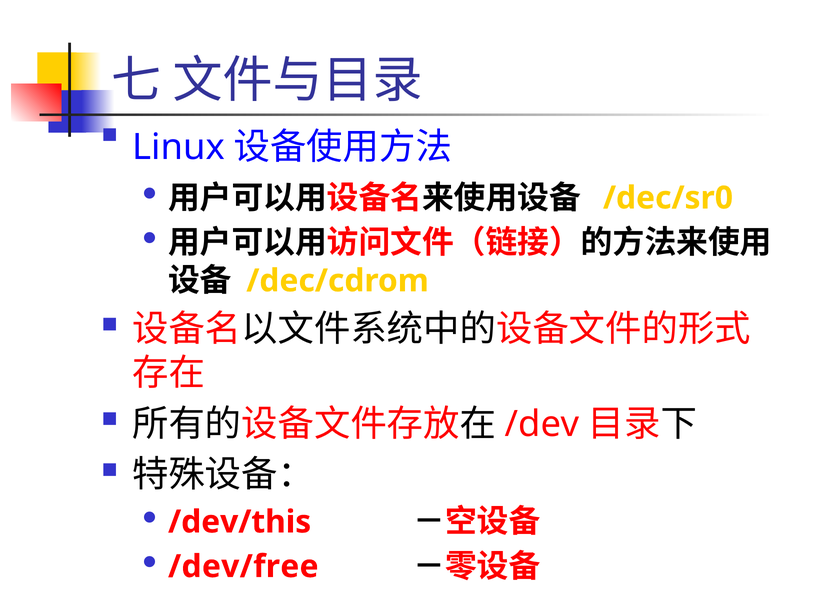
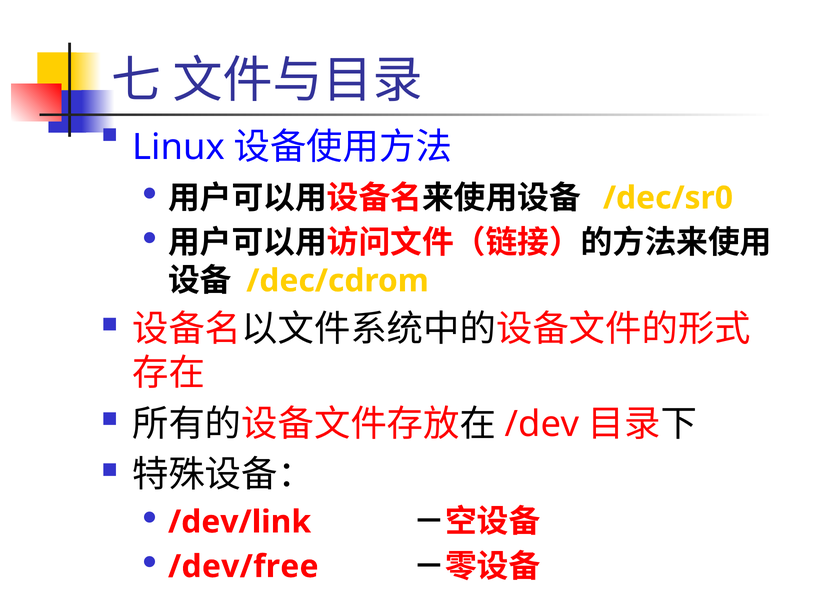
/dev/this: /dev/this -> /dev/link
